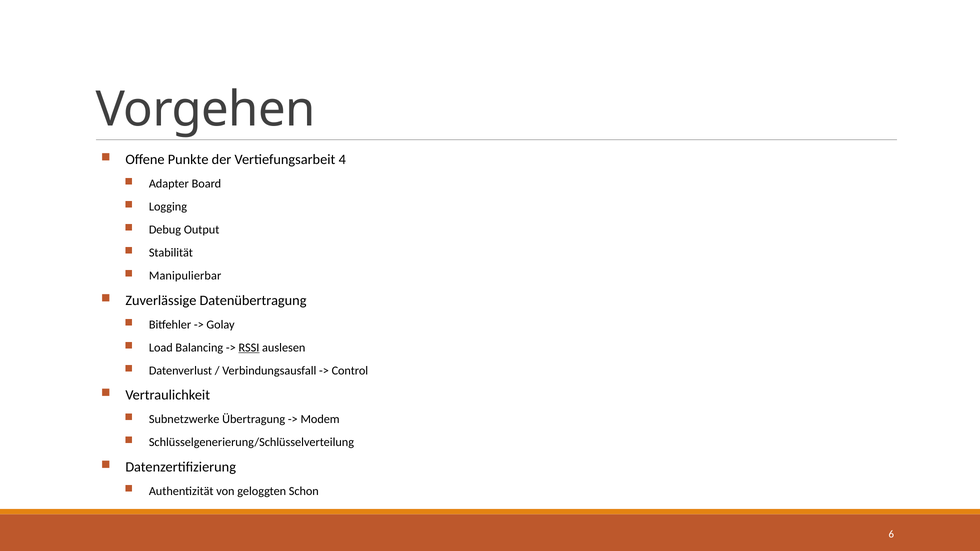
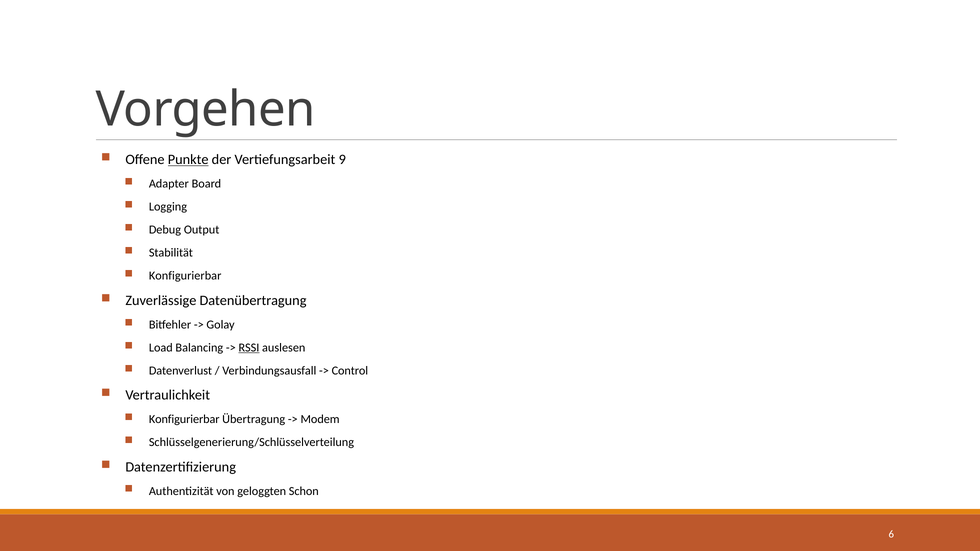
Punkte underline: none -> present
4: 4 -> 9
Manipulierbar at (185, 276): Manipulierbar -> Konfigurierbar
Subnetzwerke at (184, 419): Subnetzwerke -> Konfigurierbar
